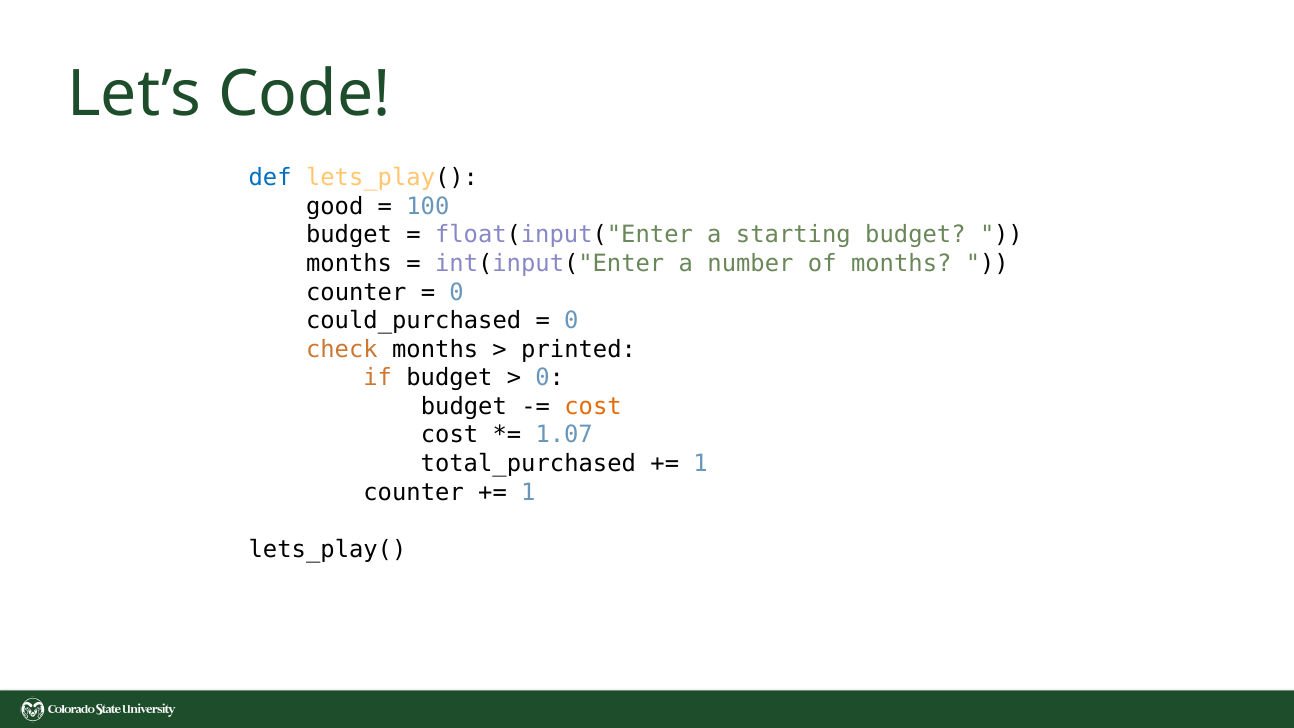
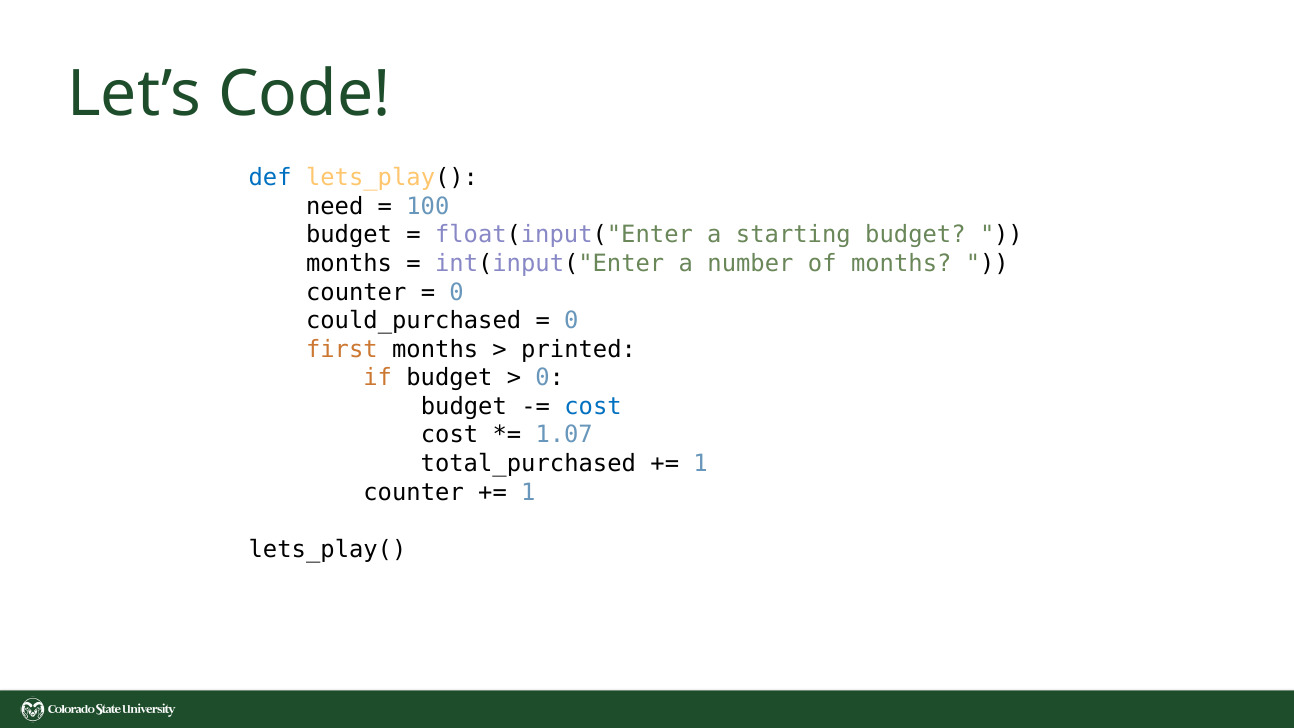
good: good -> need
check: check -> first
cost at (593, 406) colour: orange -> blue
